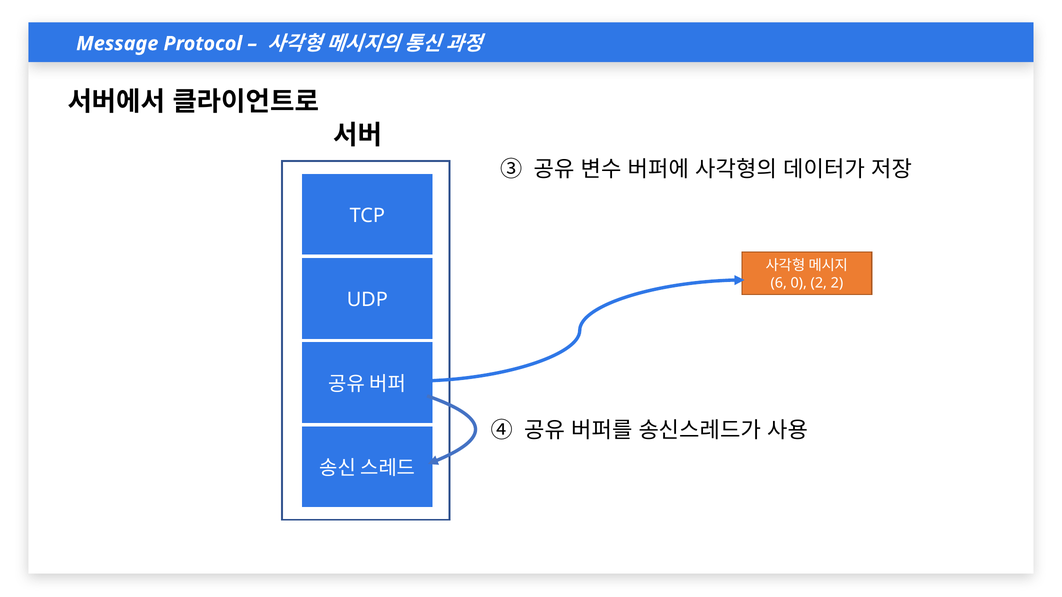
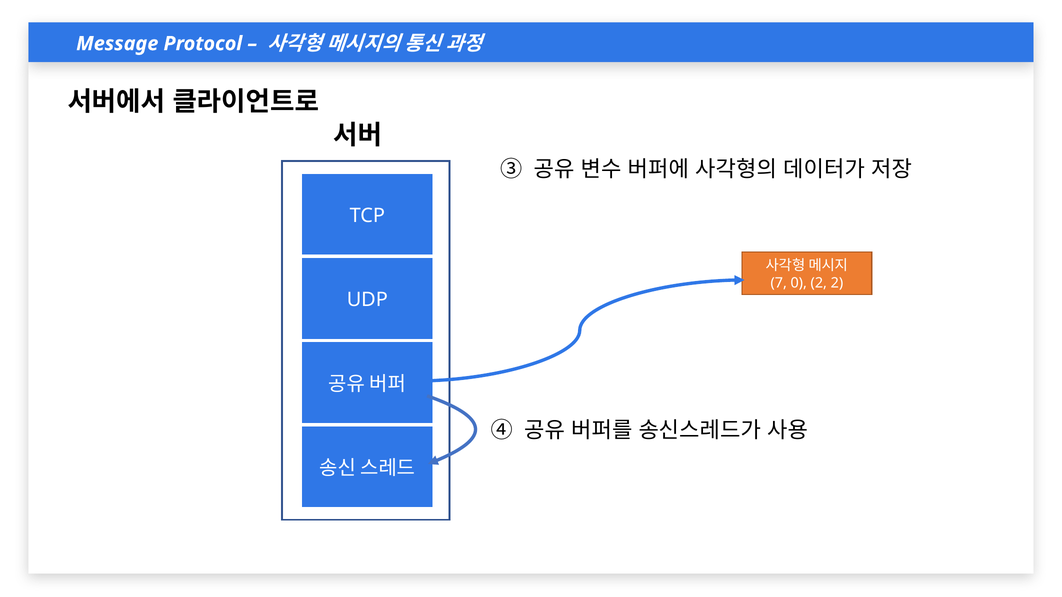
6: 6 -> 7
